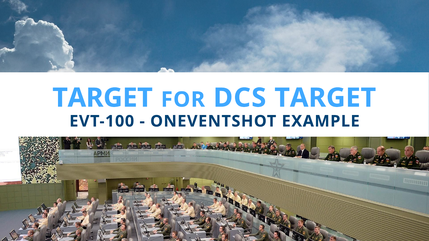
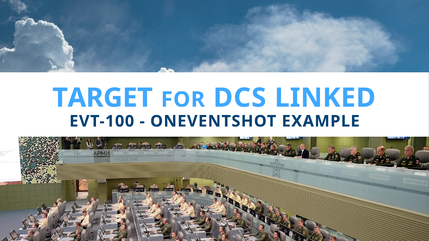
DCS TARGET: TARGET -> LINKED
